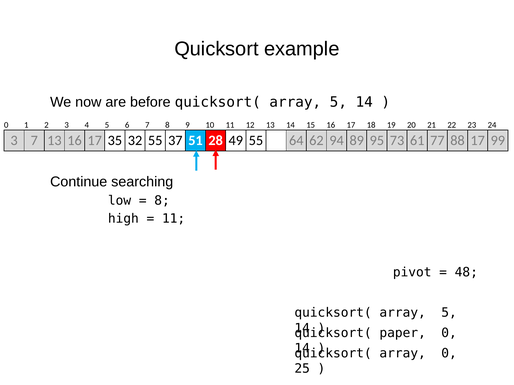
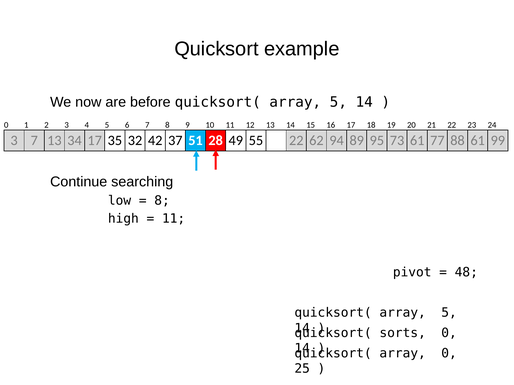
13 16: 16 -> 34
32 55: 55 -> 42
55 64: 64 -> 22
88 17: 17 -> 61
paper: paper -> sorts
